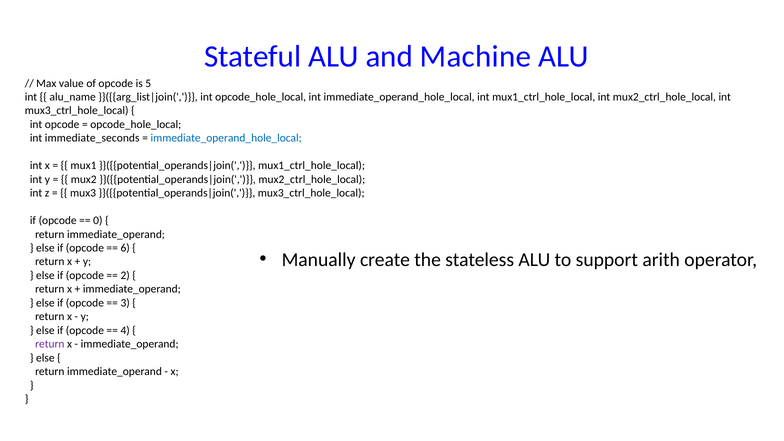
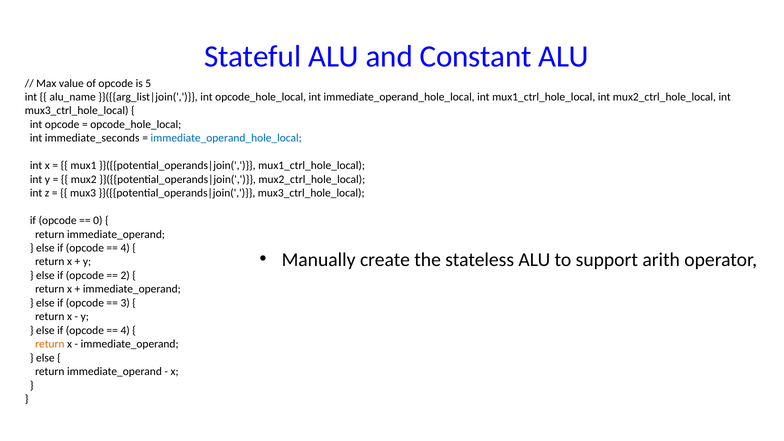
Machine: Machine -> Constant
6 at (125, 248): 6 -> 4
return at (50, 344) colour: purple -> orange
